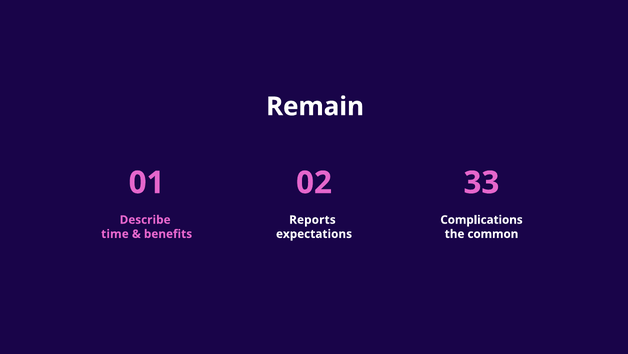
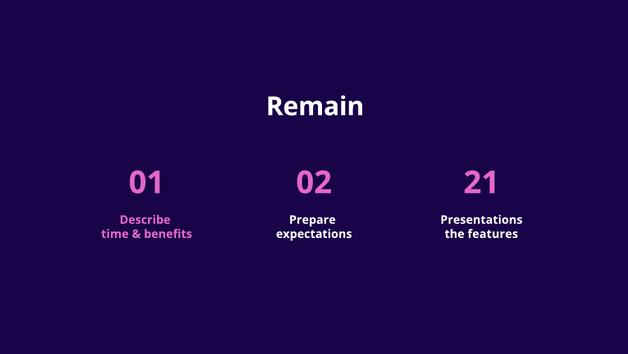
33: 33 -> 21
Reports: Reports -> Prepare
Complications: Complications -> Presentations
common: common -> features
